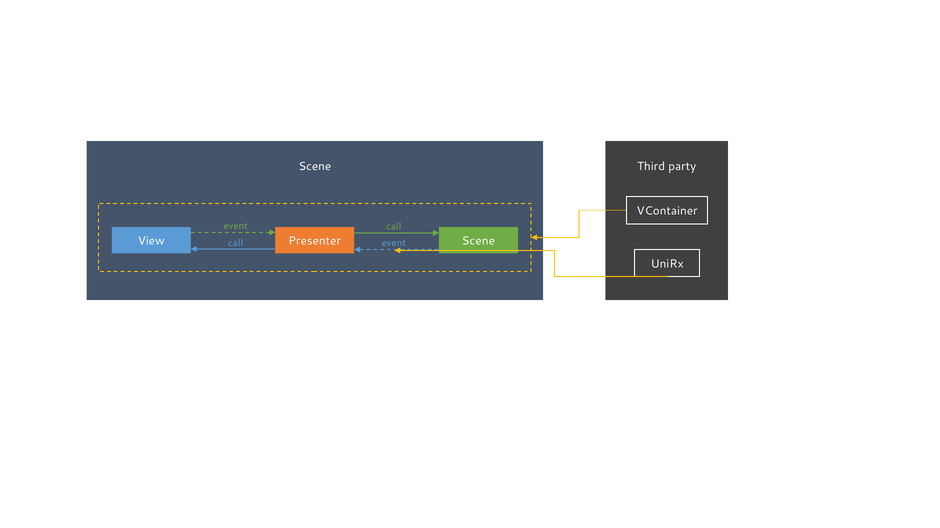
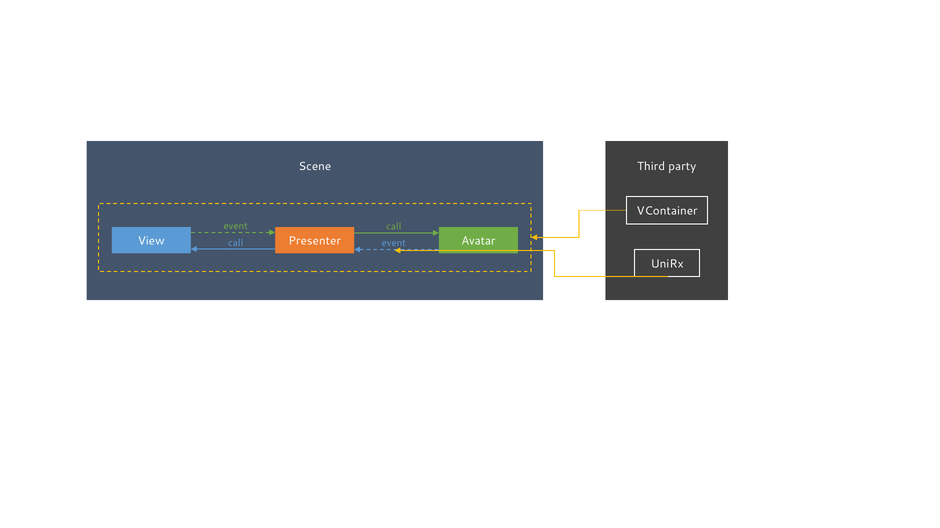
View Scene: Scene -> Avatar
